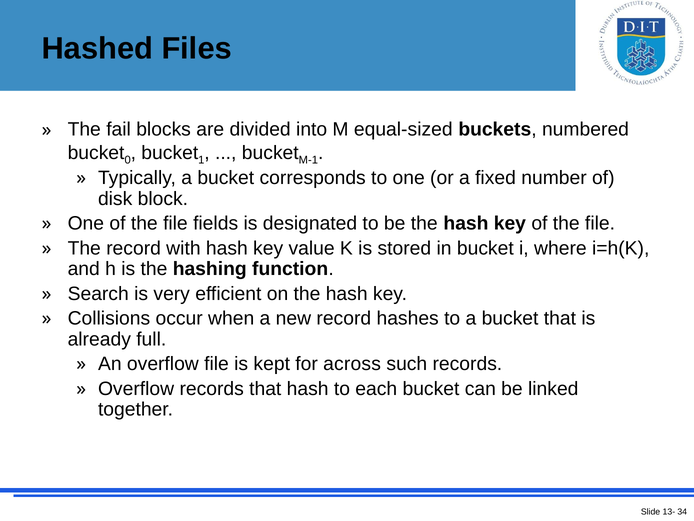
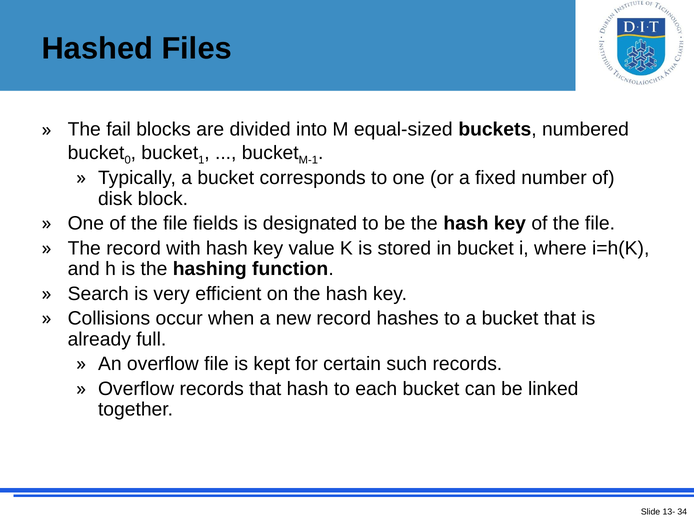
across: across -> certain
